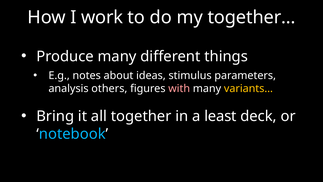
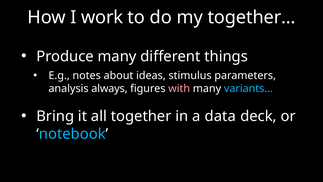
others: others -> always
variants… colour: yellow -> light blue
least: least -> data
